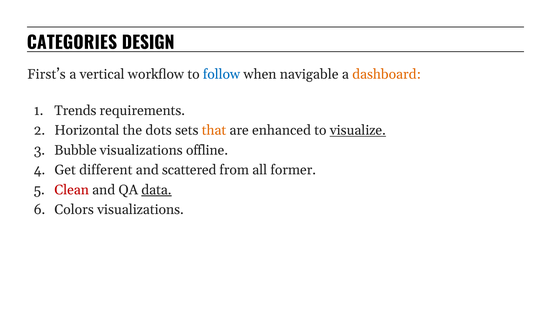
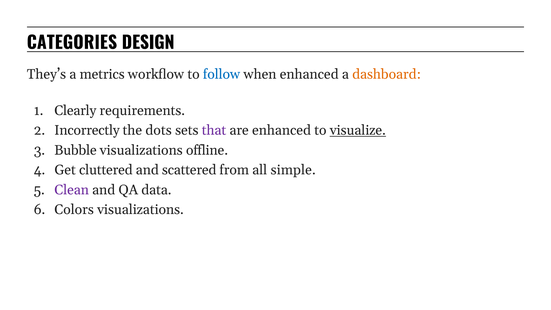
First’s: First’s -> They’s
vertical: vertical -> metrics
when navigable: navigable -> enhanced
Trends: Trends -> Clearly
Horizontal: Horizontal -> Incorrectly
that colour: orange -> purple
different: different -> cluttered
former: former -> simple
Clean colour: red -> purple
data underline: present -> none
